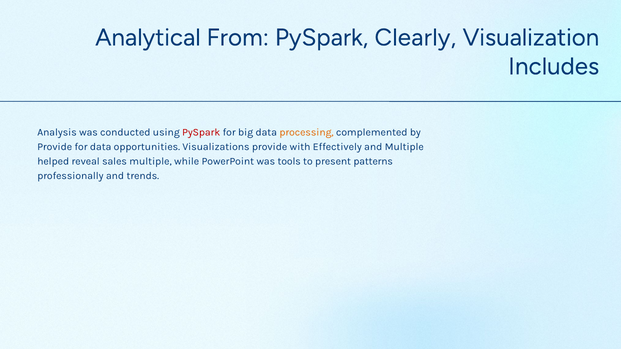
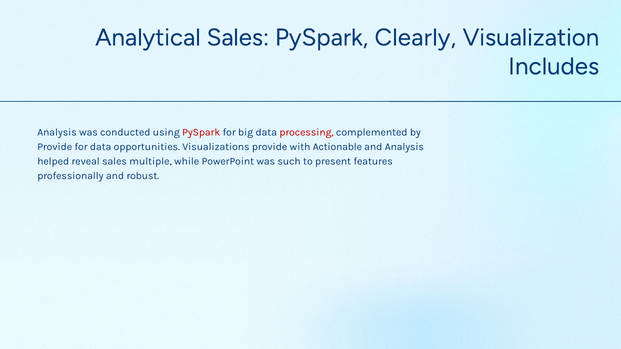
Analytical From: From -> Sales
processing colour: orange -> red
Effectively: Effectively -> Actionable
and Multiple: Multiple -> Analysis
tools: tools -> such
patterns: patterns -> features
trends: trends -> robust
